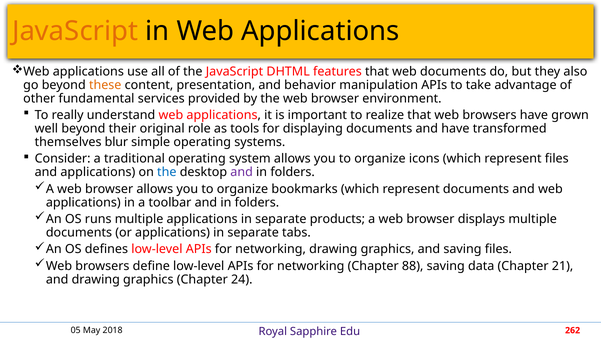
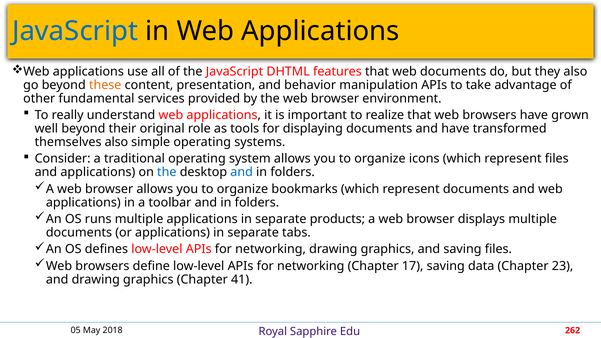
JavaScript at (75, 31) colour: orange -> blue
themselves blur: blur -> also
and at (242, 172) colour: purple -> blue
88: 88 -> 17
21: 21 -> 23
24: 24 -> 41
